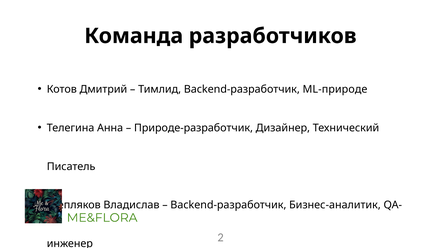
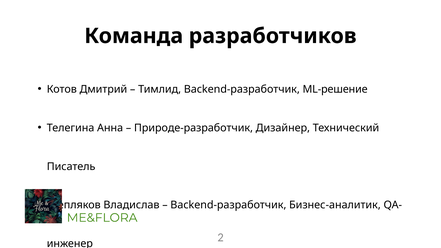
ML-природе: ML-природе -> ML-решение
